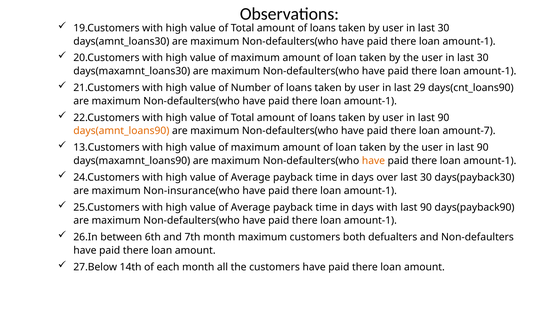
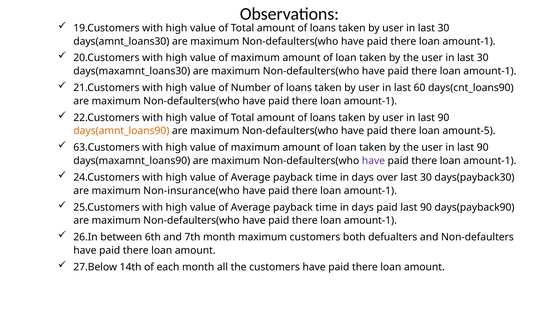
29: 29 -> 60
amount-7: amount-7 -> amount-5
13.Customers: 13.Customers -> 63.Customers
have at (373, 160) colour: orange -> purple
days with: with -> paid
